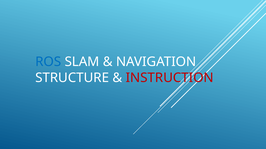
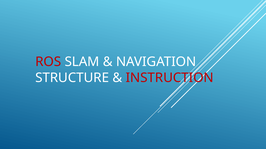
ROS colour: blue -> red
